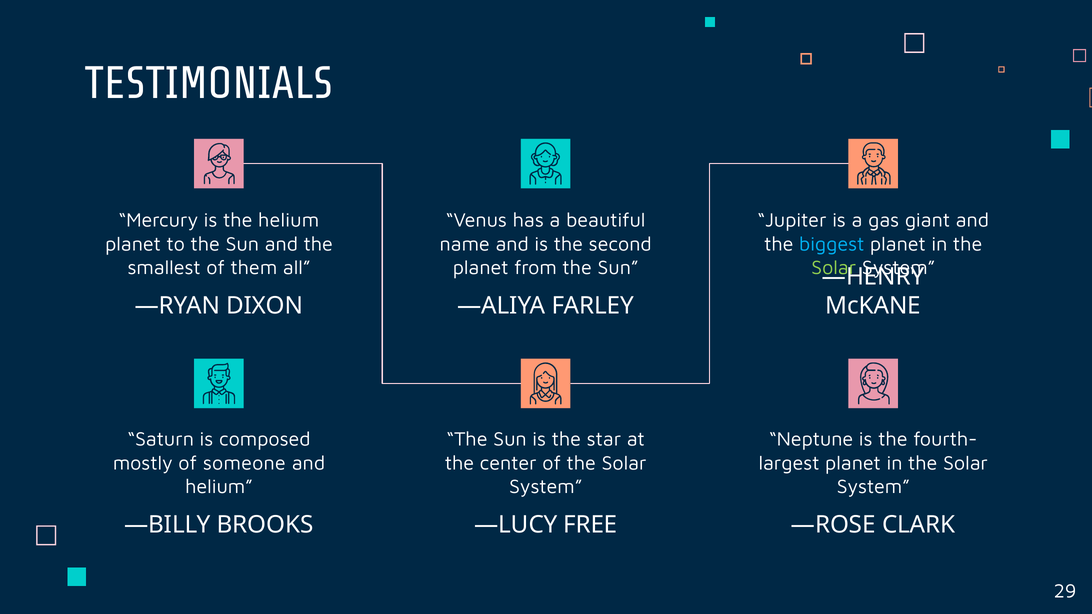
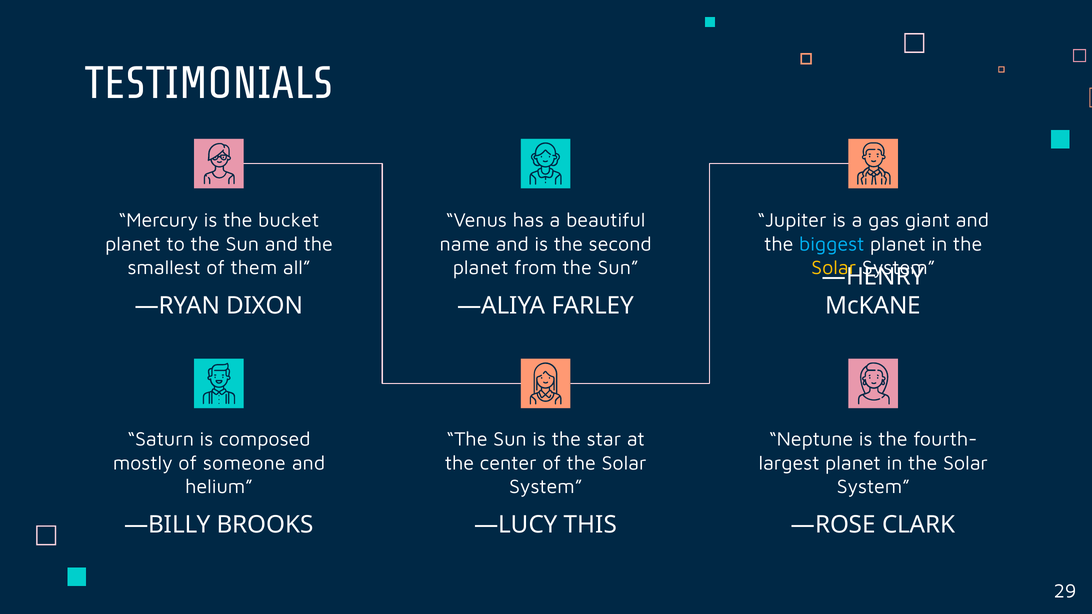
the helium: helium -> bucket
Solar at (834, 268) colour: light green -> yellow
FREE: FREE -> THIS
